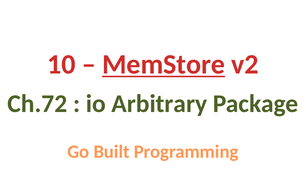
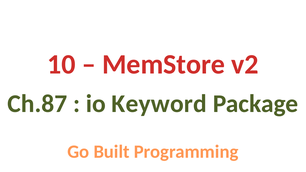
MemStore underline: present -> none
Ch.72: Ch.72 -> Ch.87
Arbitrary: Arbitrary -> Keyword
